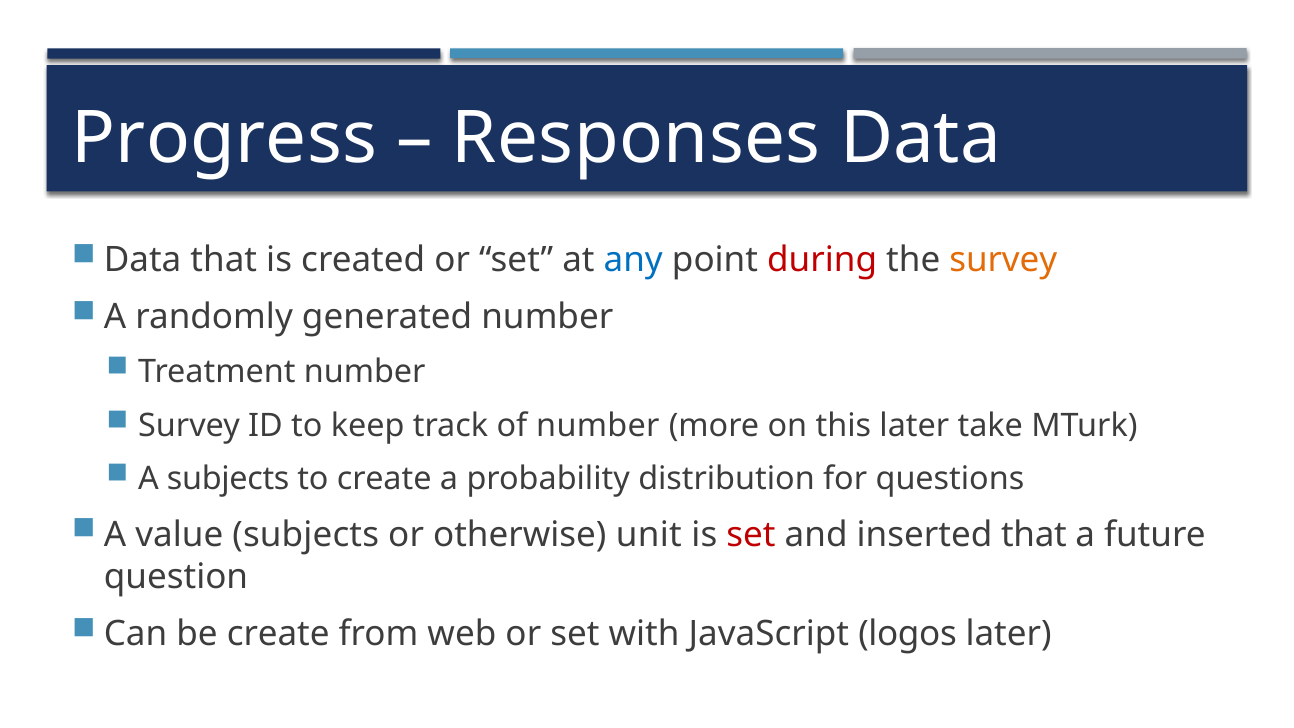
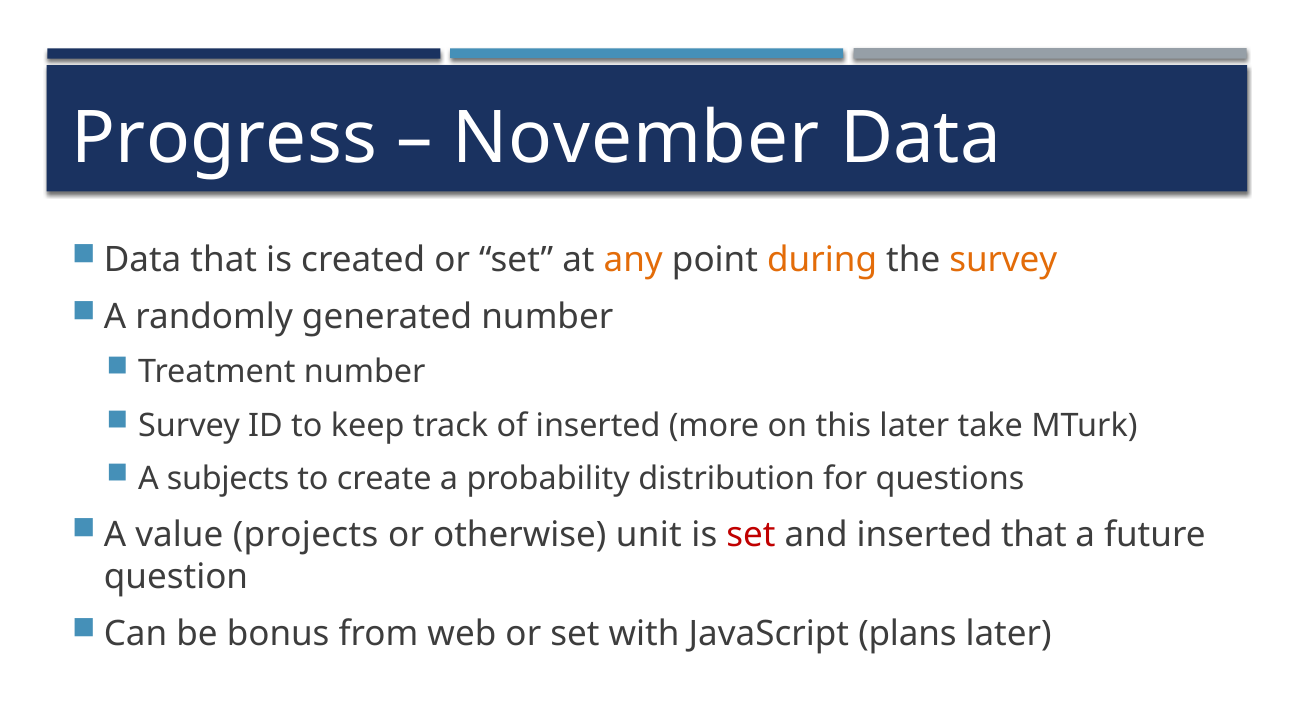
Responses: Responses -> November
any colour: blue -> orange
during colour: red -> orange
of number: number -> inserted
value subjects: subjects -> projects
be create: create -> bonus
logos: logos -> plans
